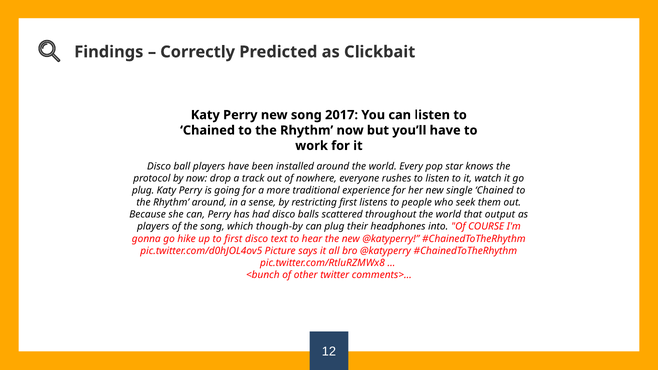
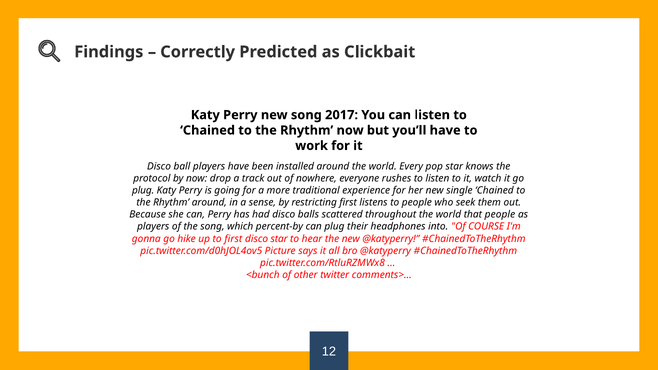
that output: output -> people
though-by: though-by -> percent-by
disco text: text -> star
